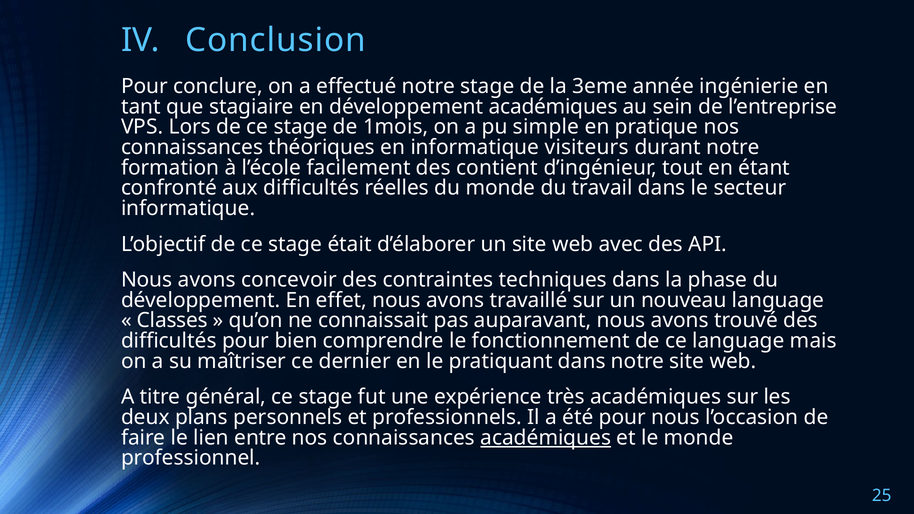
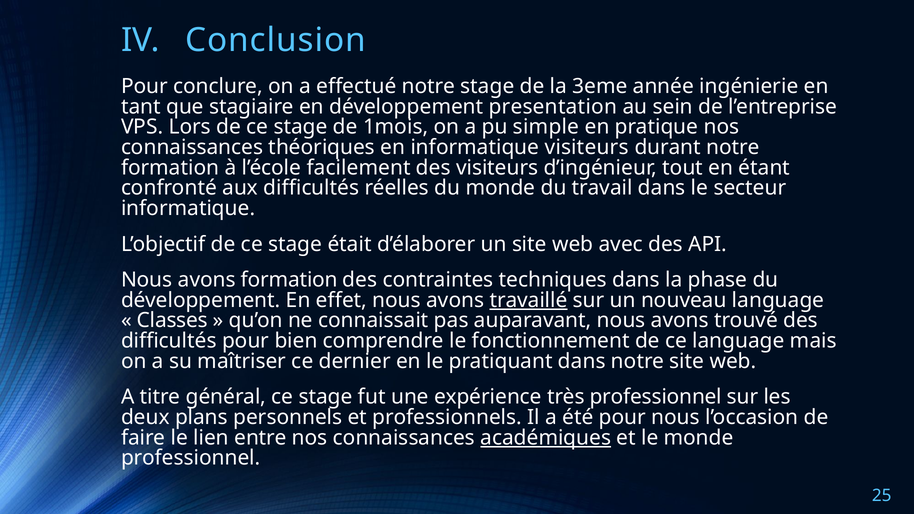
développement académiques: académiques -> presentation
des contient: contient -> visiteurs
avons concevoir: concevoir -> formation
travaillé underline: none -> present
très académiques: académiques -> professionnel
